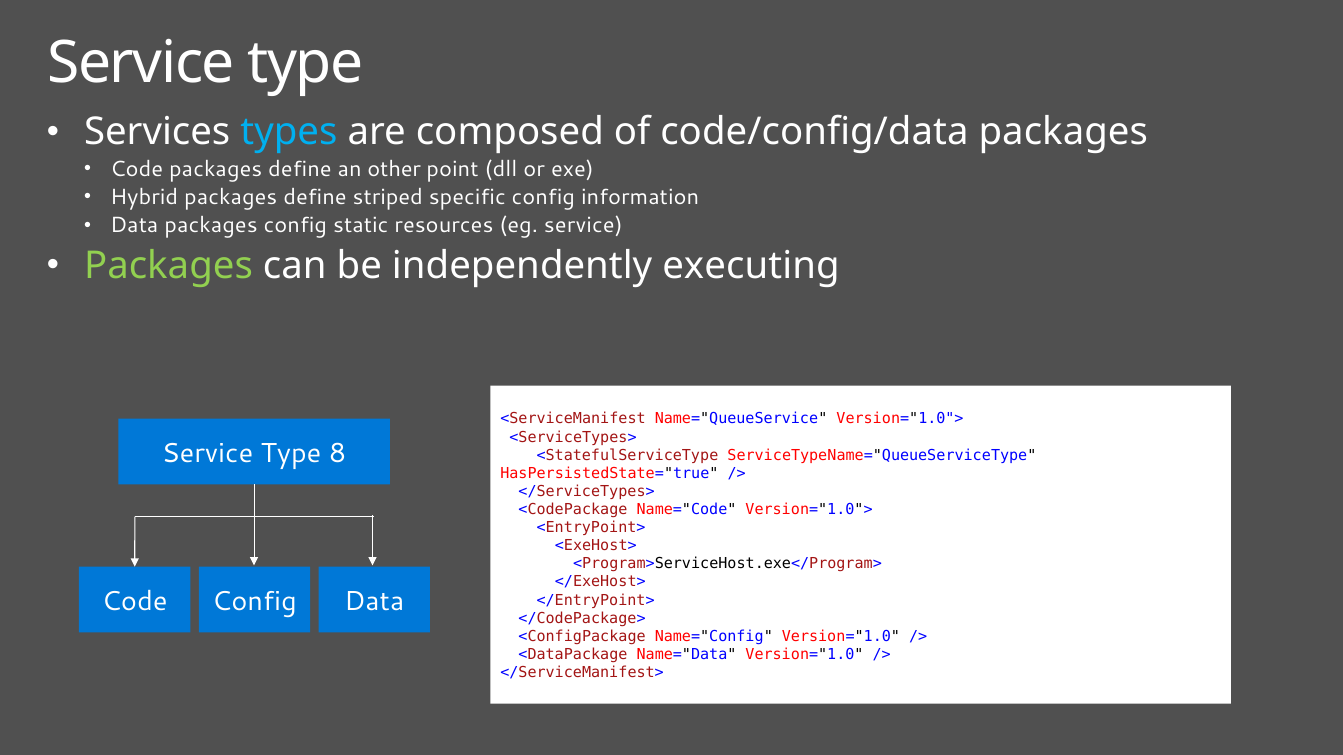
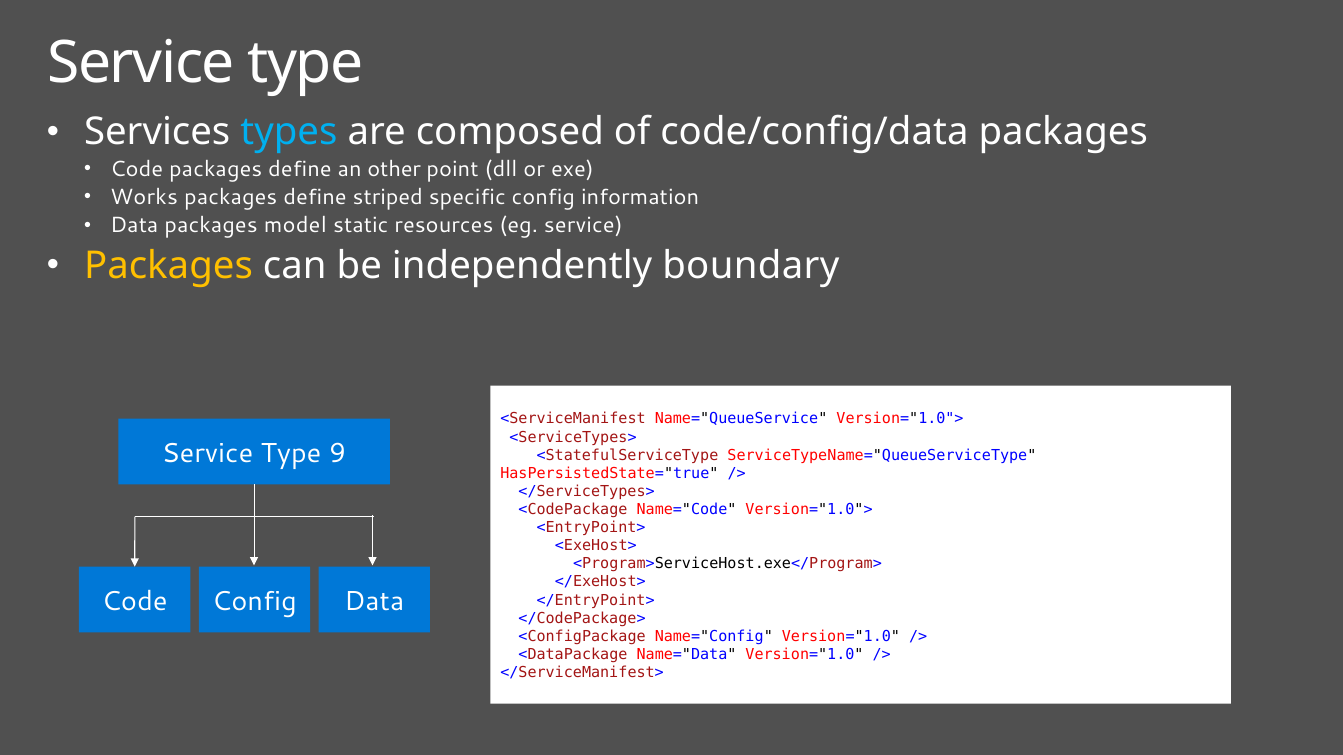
Hybrid: Hybrid -> Works
packages config: config -> model
Packages at (168, 266) colour: light green -> yellow
executing: executing -> boundary
8: 8 -> 9
